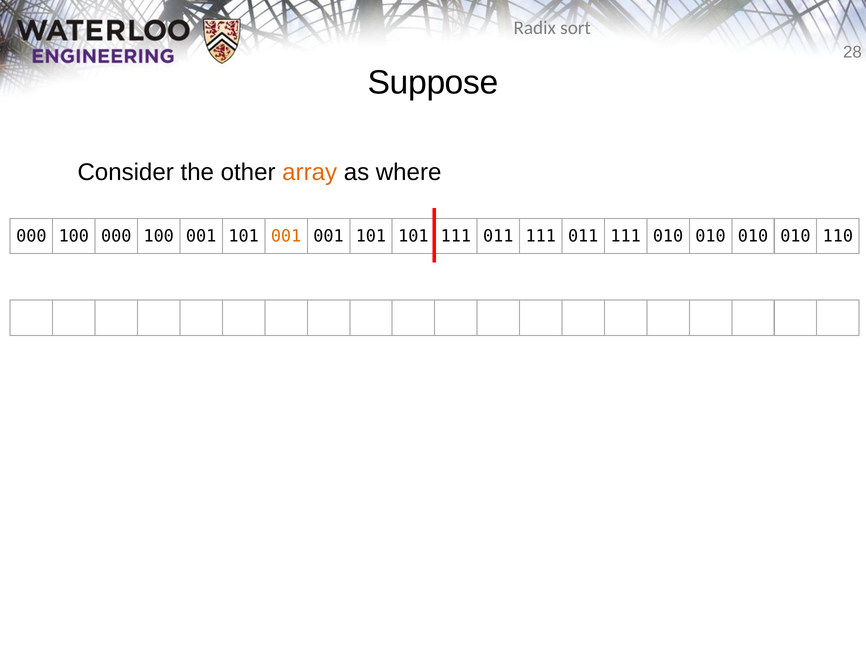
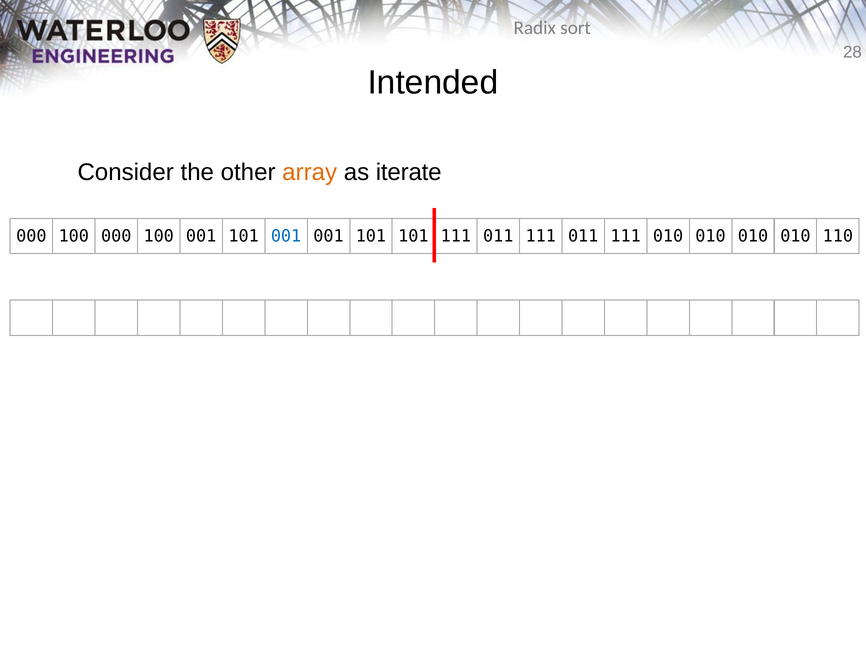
Suppose: Suppose -> Intended
where: where -> iterate
001 at (286, 236) colour: orange -> blue
